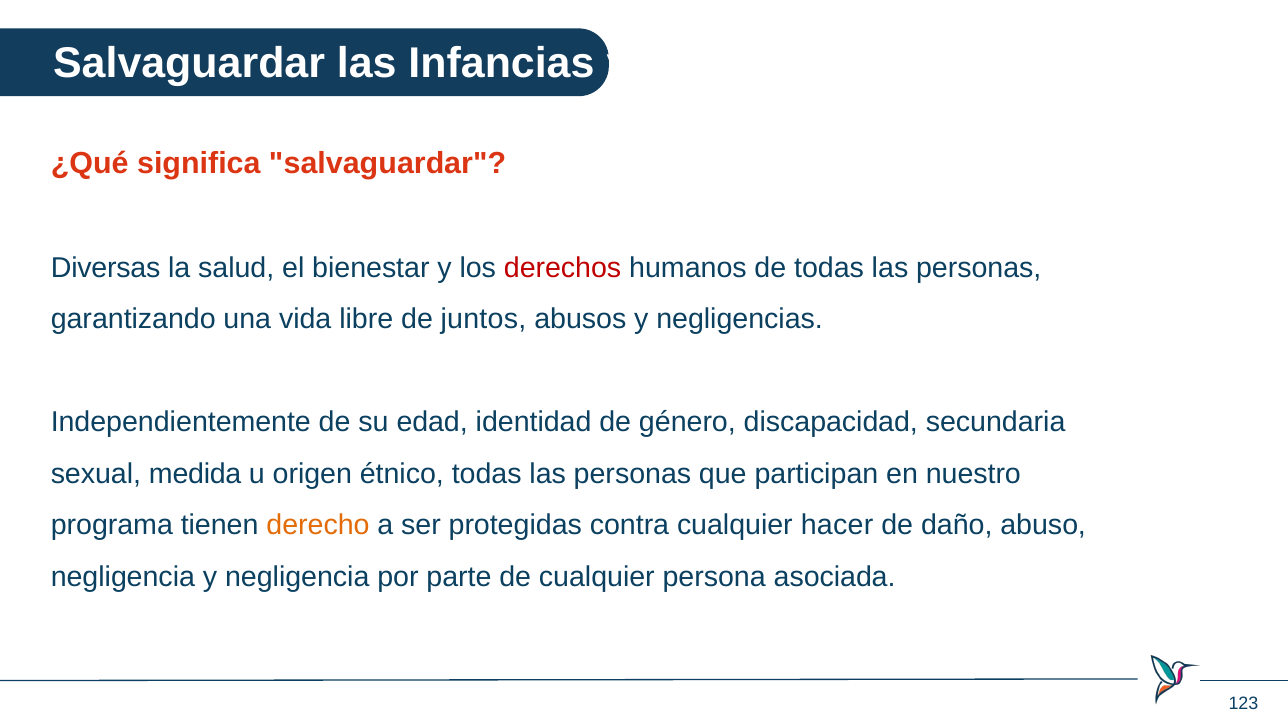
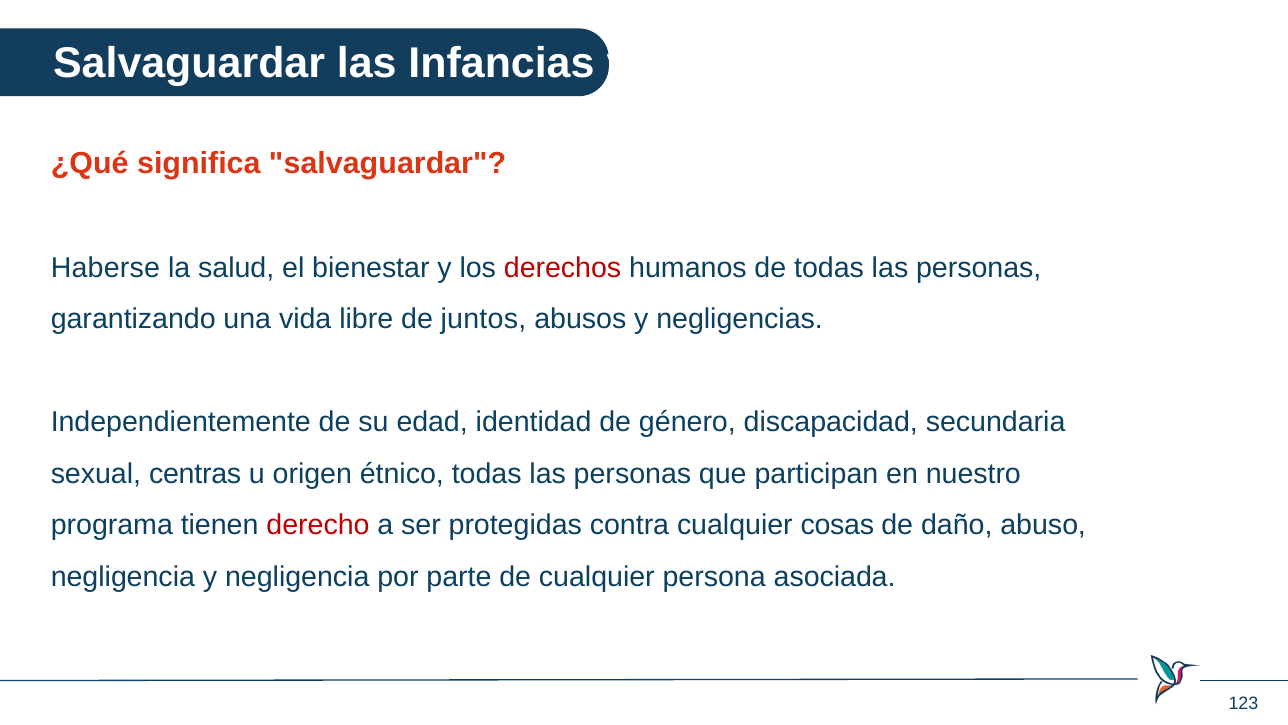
Diversas: Diversas -> Haberse
medida: medida -> centras
derecho colour: orange -> red
hacer: hacer -> cosas
